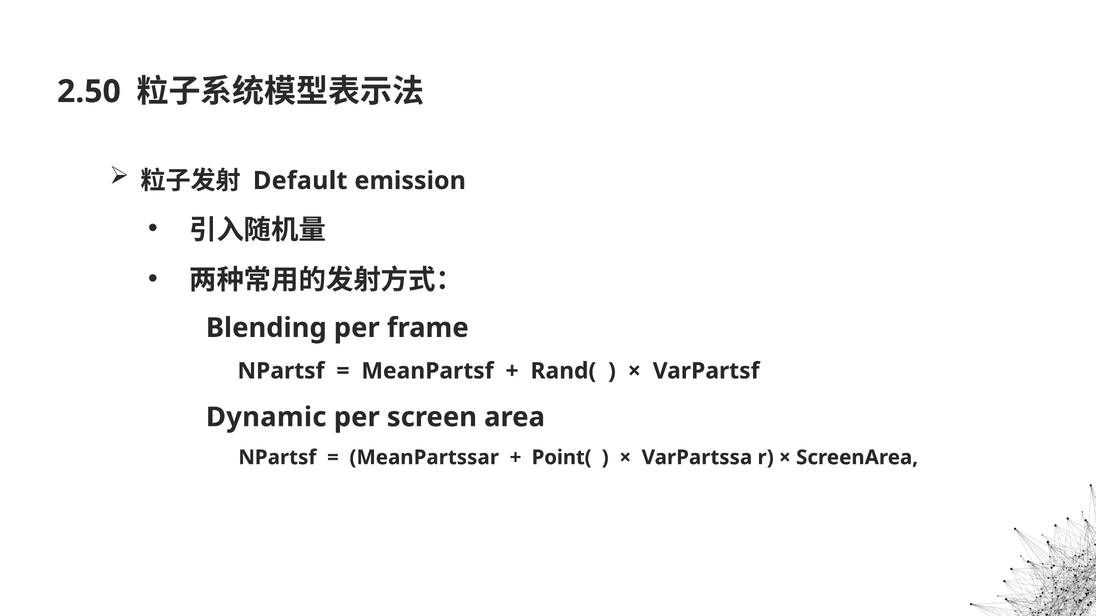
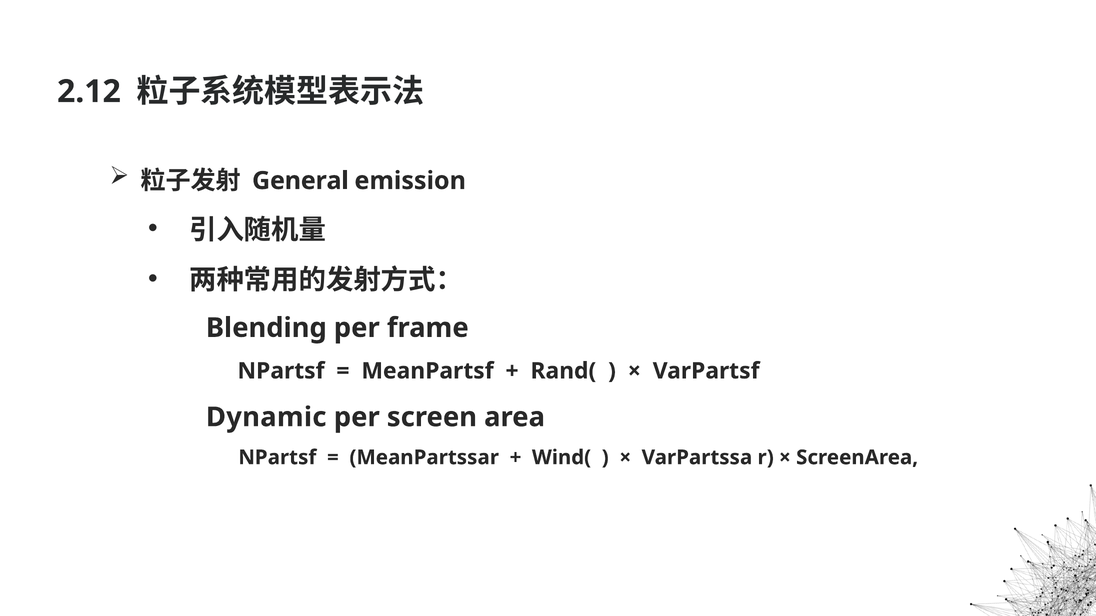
2.50: 2.50 -> 2.12
Default: Default -> General
Point(: Point( -> Wind(
